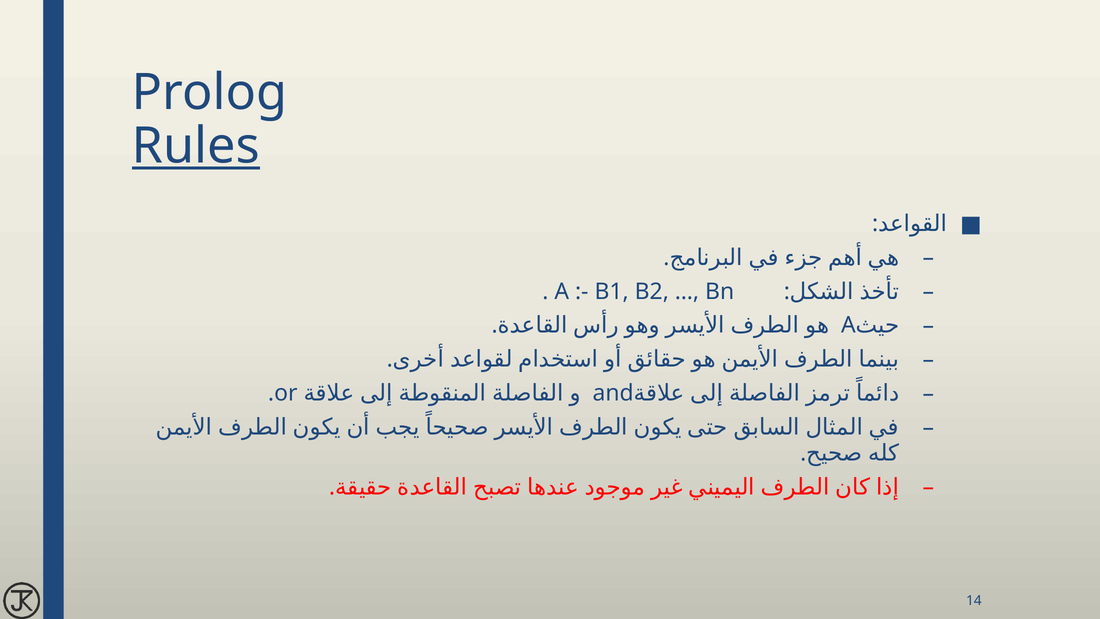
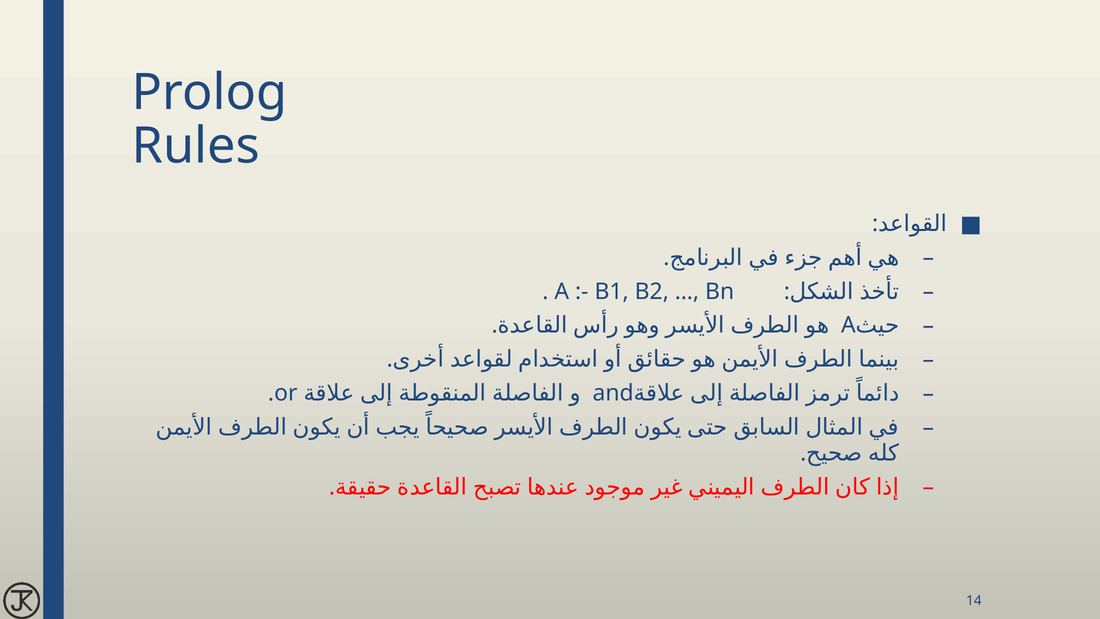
Rules underline: present -> none
